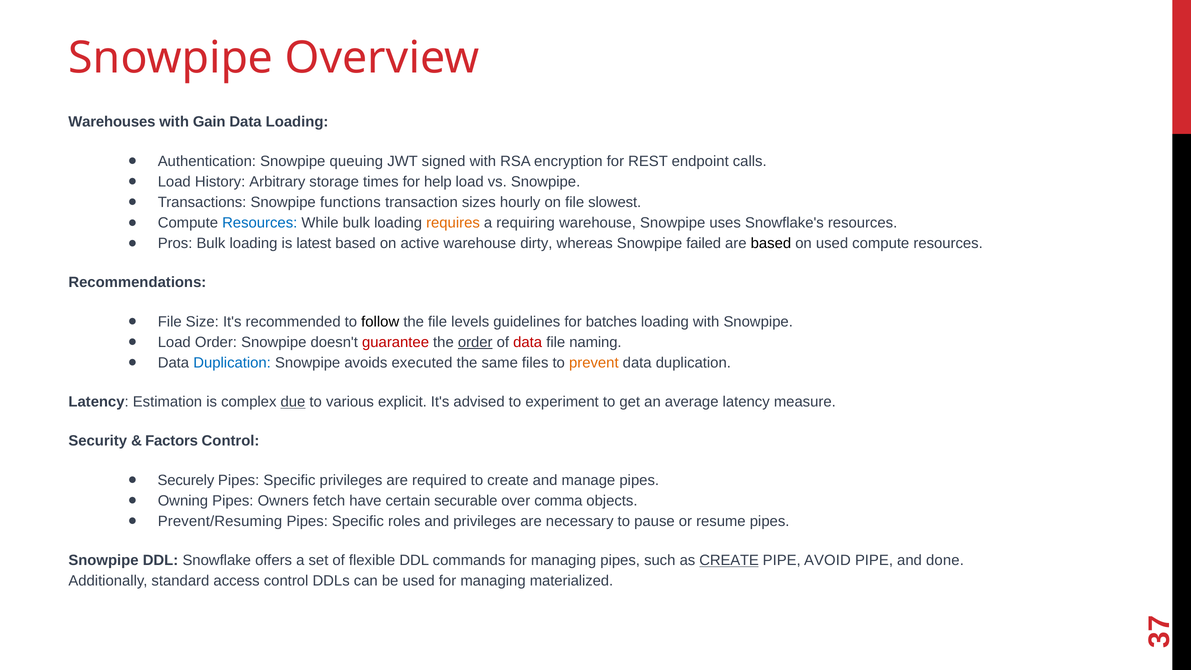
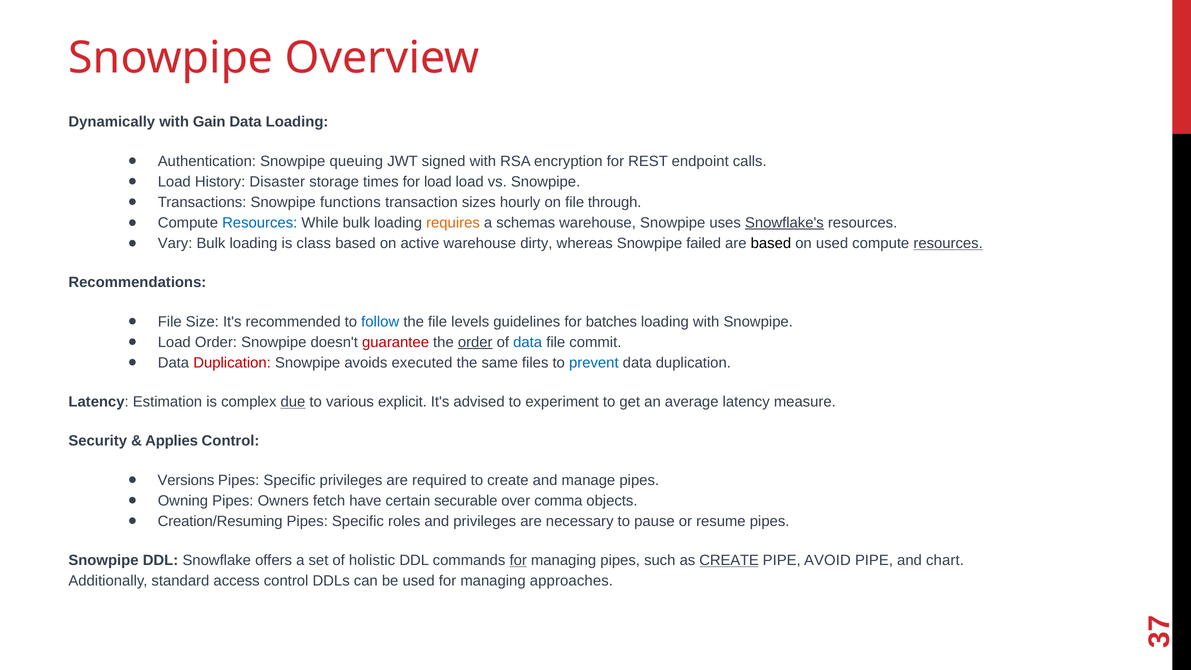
Warehouses: Warehouses -> Dynamically
Arbitrary: Arbitrary -> Disaster
for help: help -> load
slowest: slowest -> through
requiring: requiring -> schemas
Snowflake's underline: none -> present
Pros: Pros -> Vary
latest: latest -> class
resources at (948, 243) underline: none -> present
follow colour: black -> blue
data at (528, 342) colour: red -> blue
naming: naming -> commit
Duplication at (232, 363) colour: blue -> red
prevent colour: orange -> blue
Factors: Factors -> Applies
Securely: Securely -> Versions
Prevent/Resuming: Prevent/Resuming -> Creation/Resuming
flexible: flexible -> holistic
for at (518, 560) underline: none -> present
done: done -> chart
materialized: materialized -> approaches
